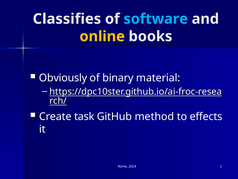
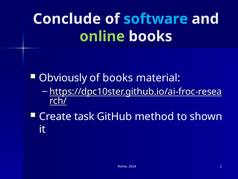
Classifies: Classifies -> Conclude
online colour: yellow -> light green
of binary: binary -> books
effects: effects -> shown
